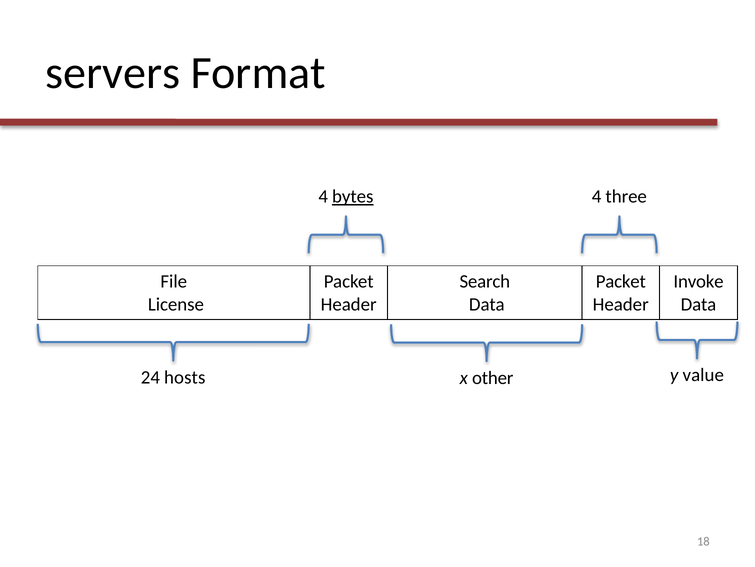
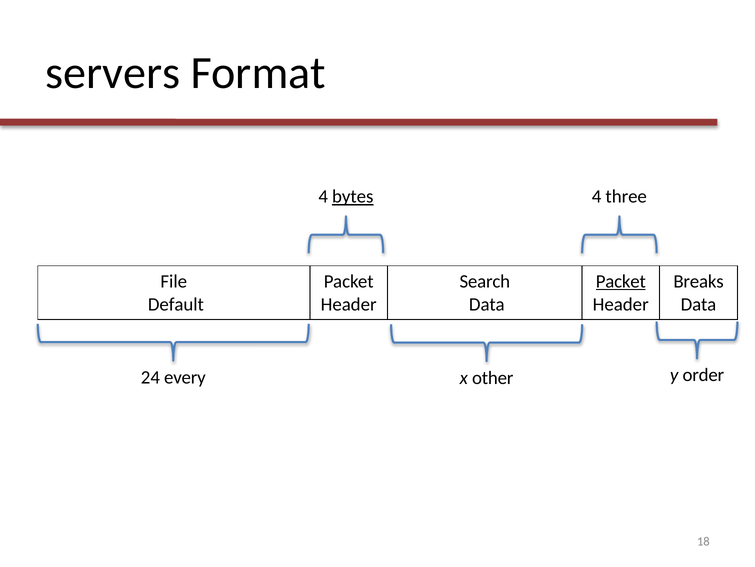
Packet at (621, 281) underline: none -> present
Invoke: Invoke -> Breaks
License: License -> Default
value: value -> order
hosts: hosts -> every
